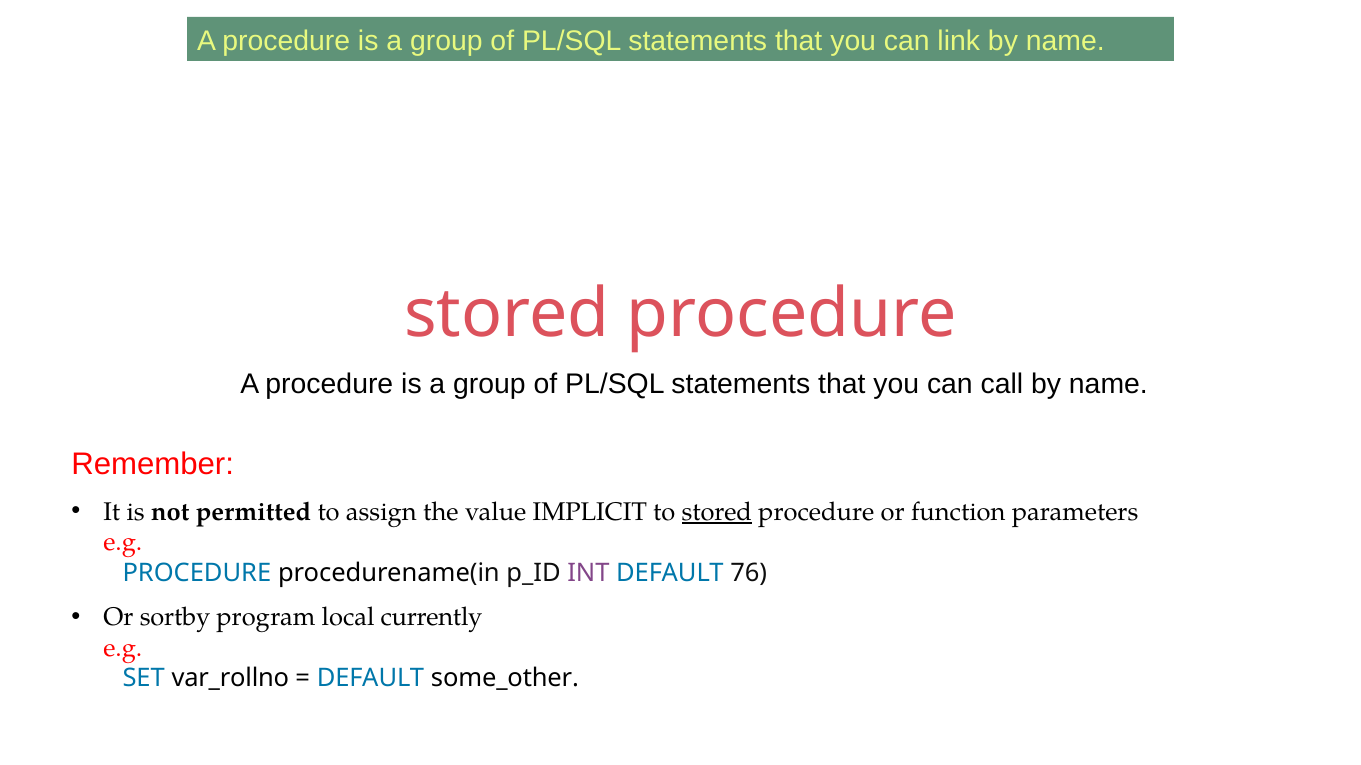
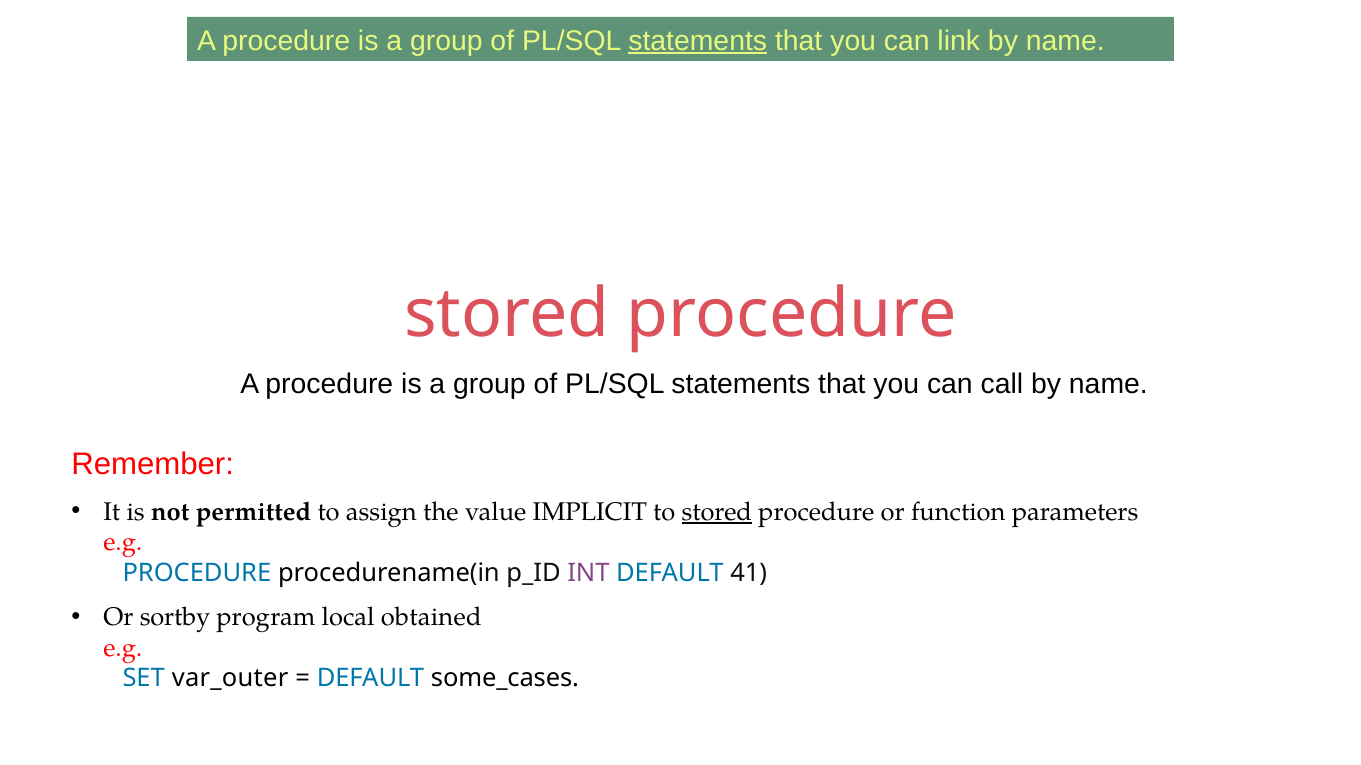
statements at (698, 41) underline: none -> present
76: 76 -> 41
currently: currently -> obtained
var_rollno: var_rollno -> var_outer
some_other: some_other -> some_cases
